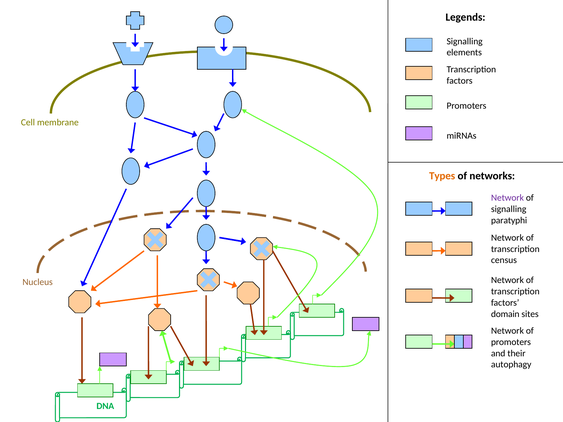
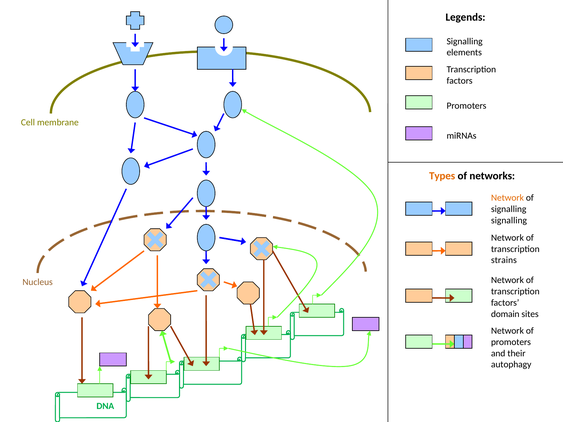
Network at (507, 198) colour: purple -> orange
paratyphi at (509, 220): paratyphi -> signalling
census: census -> strains
